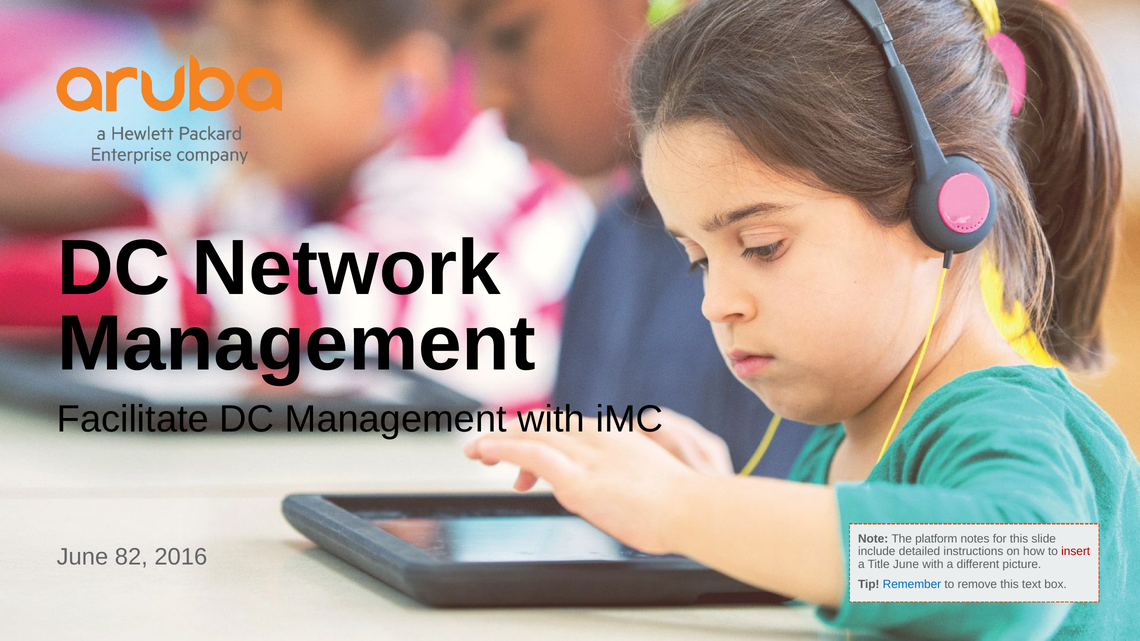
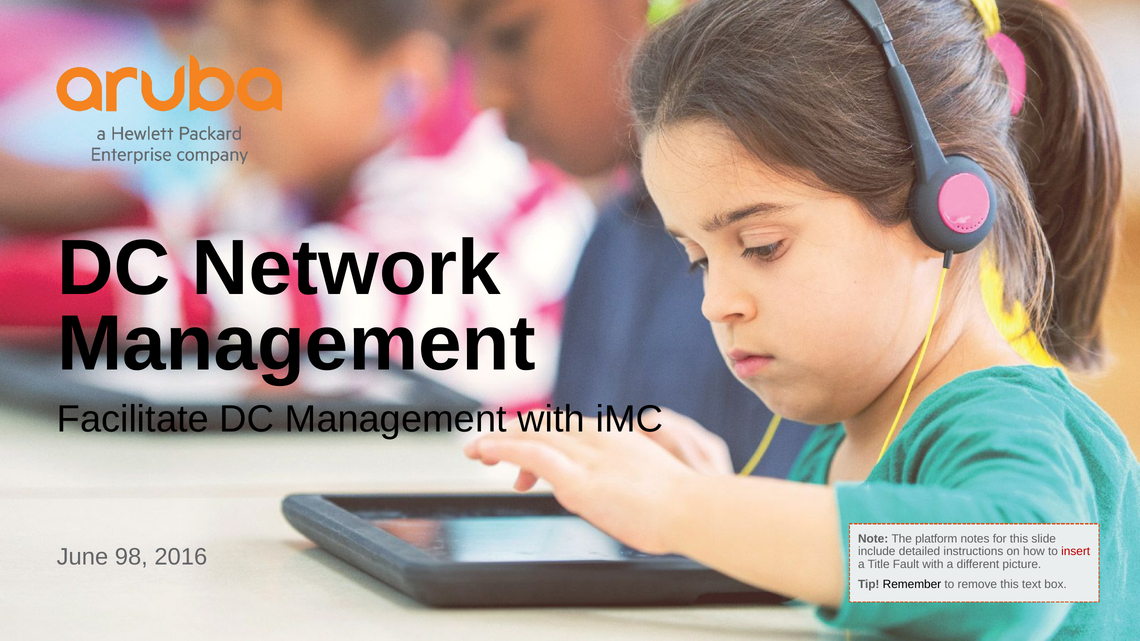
82: 82 -> 98
Title June: June -> Fault
Remember colour: blue -> black
